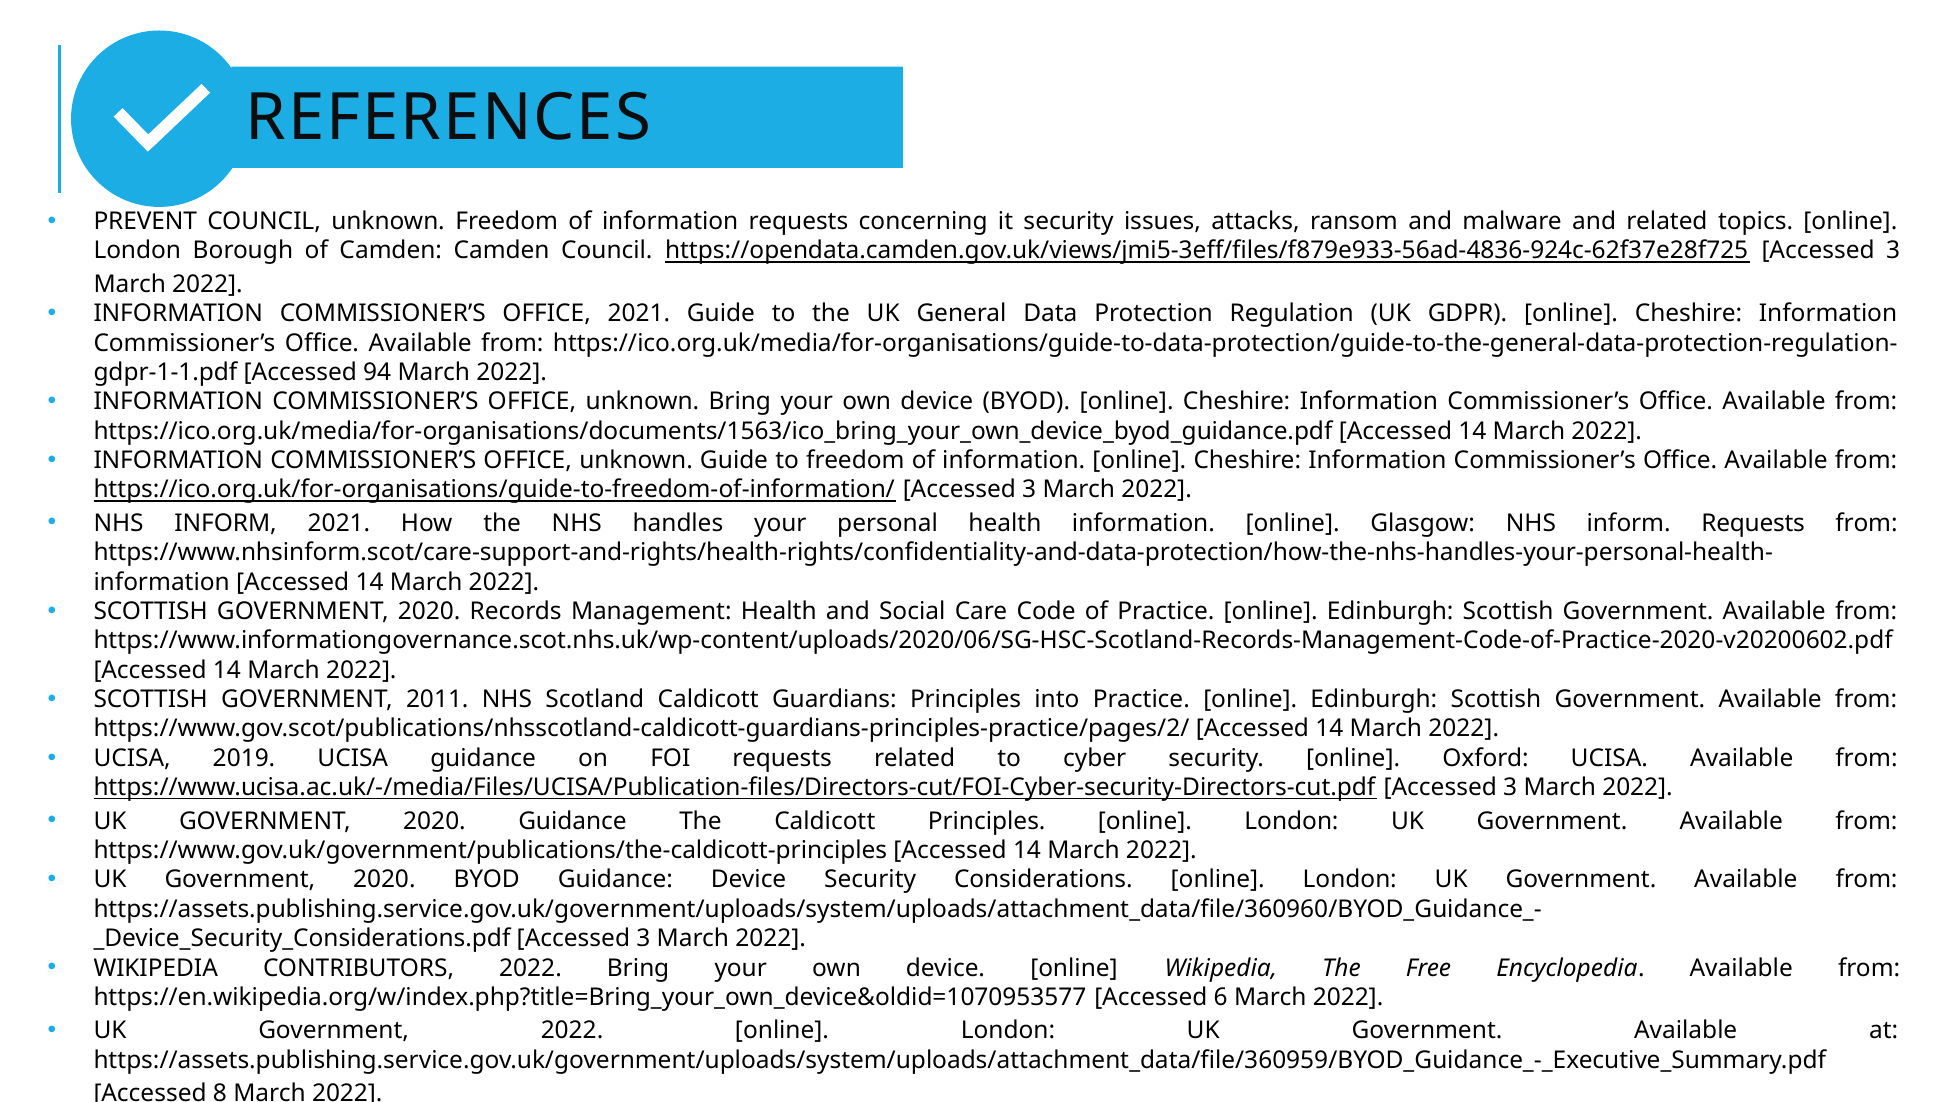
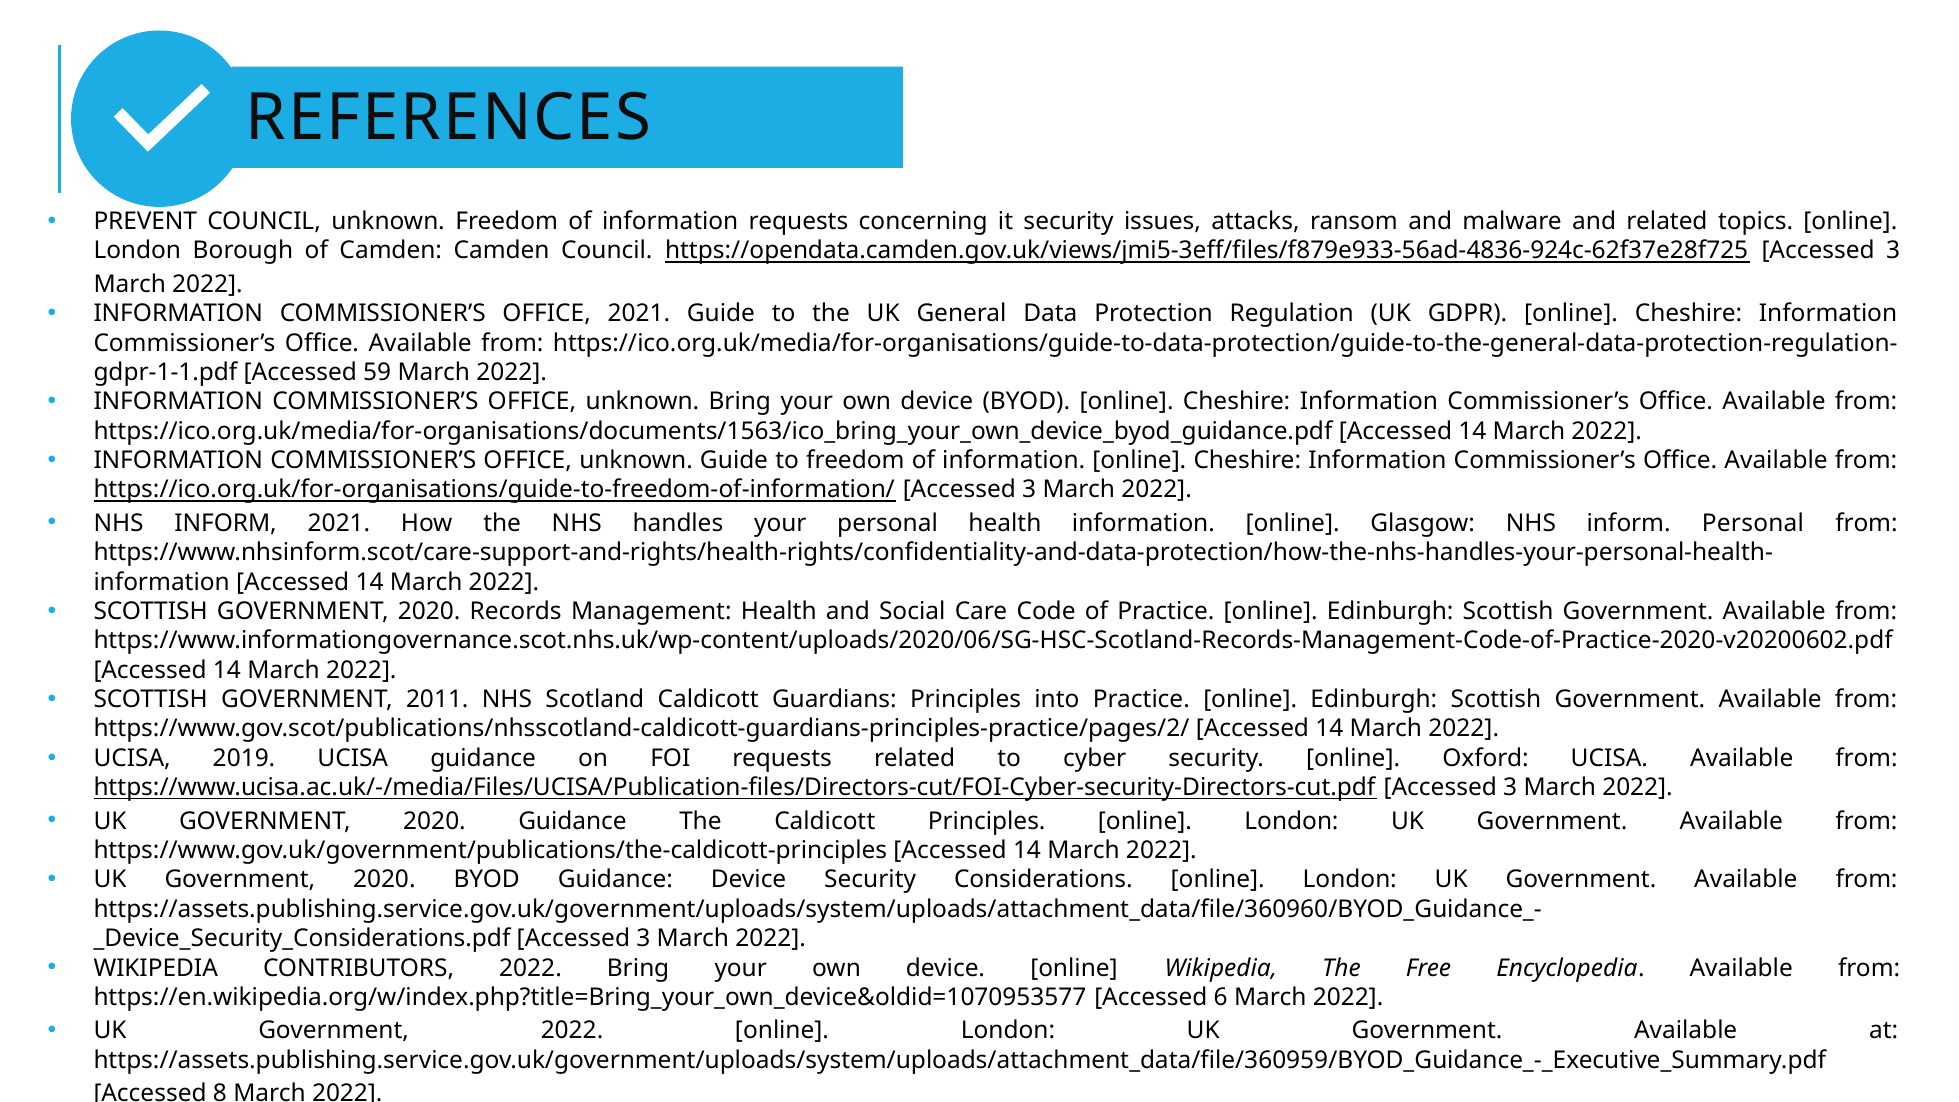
94: 94 -> 59
inform Requests: Requests -> Personal
